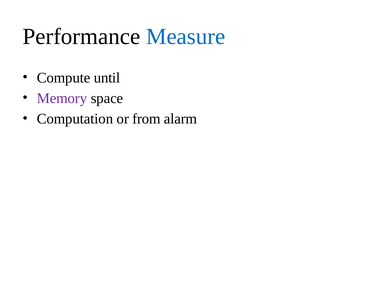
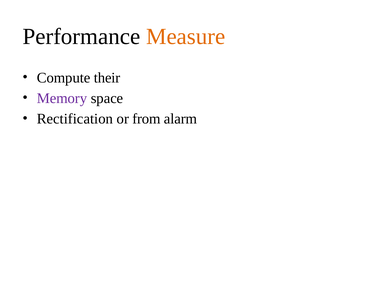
Measure colour: blue -> orange
until: until -> their
Computation: Computation -> Rectification
